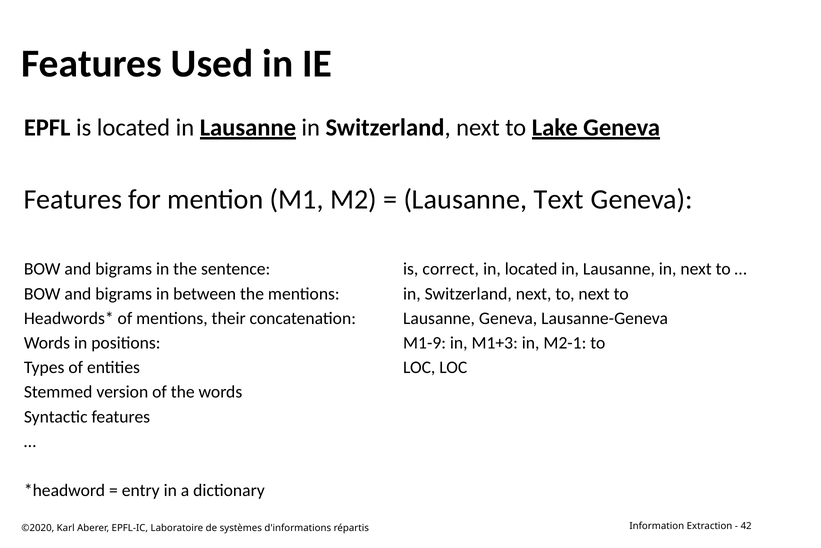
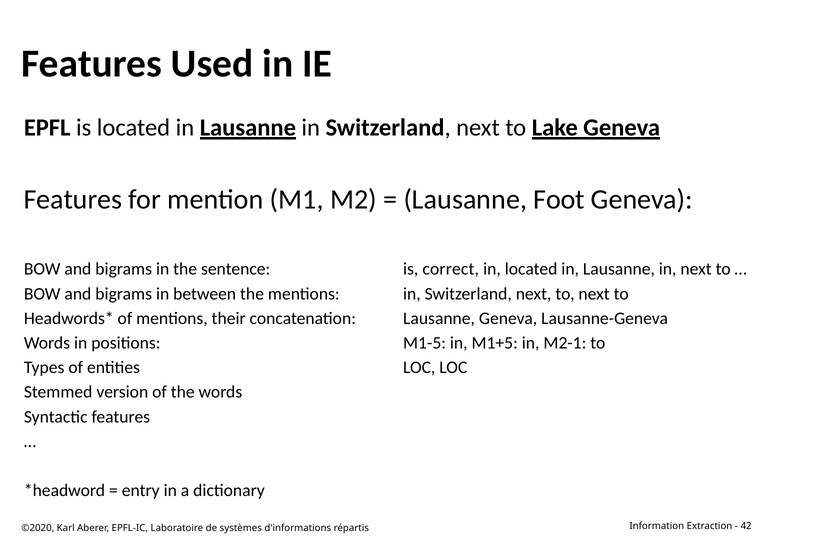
Text: Text -> Foot
M1-9: M1-9 -> M1-5
M1+3: M1+3 -> M1+5
